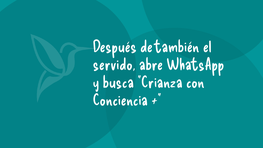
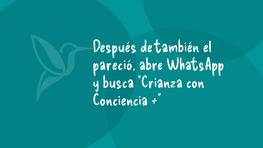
servido: servido -> pareció
